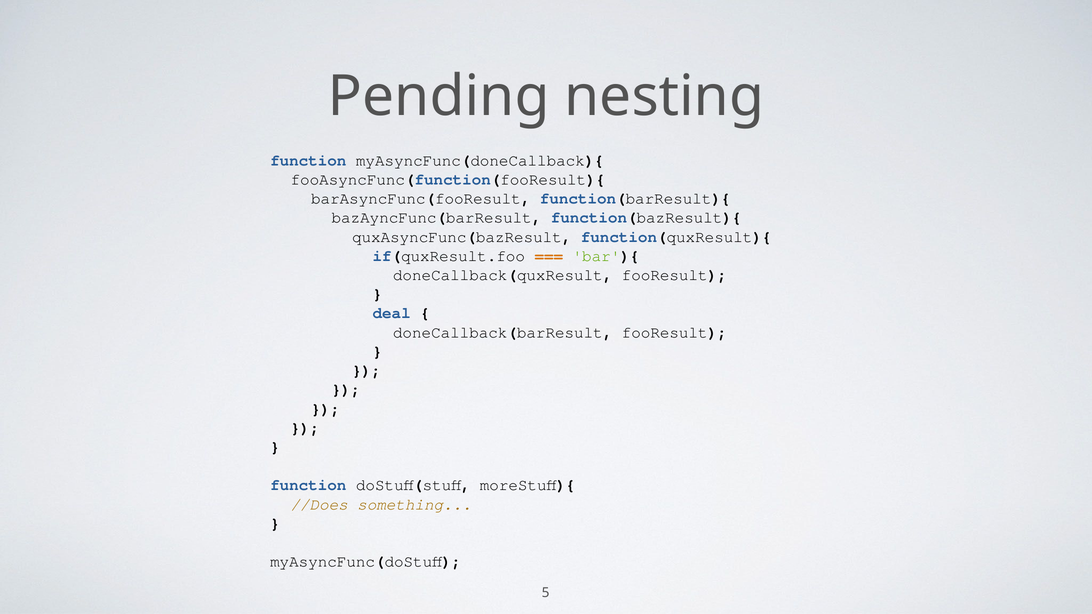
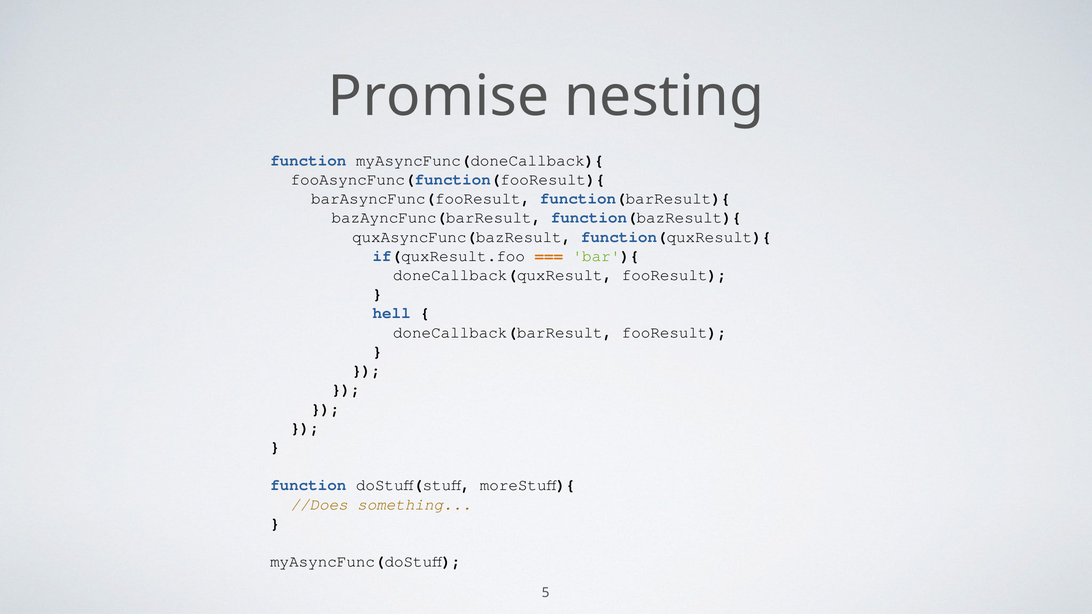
Pending: Pending -> Promise
deal: deal -> hell
